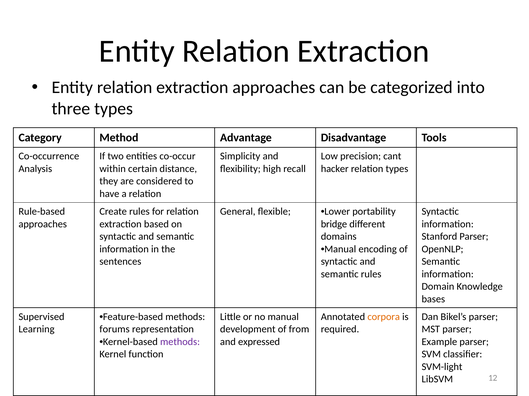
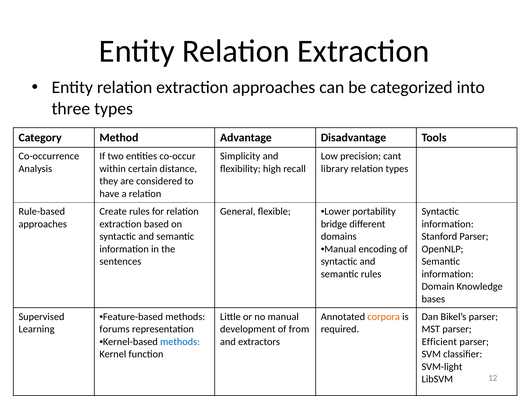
hacker: hacker -> library
methods at (180, 342) colour: purple -> blue
expressed: expressed -> extractors
Example: Example -> Efficient
